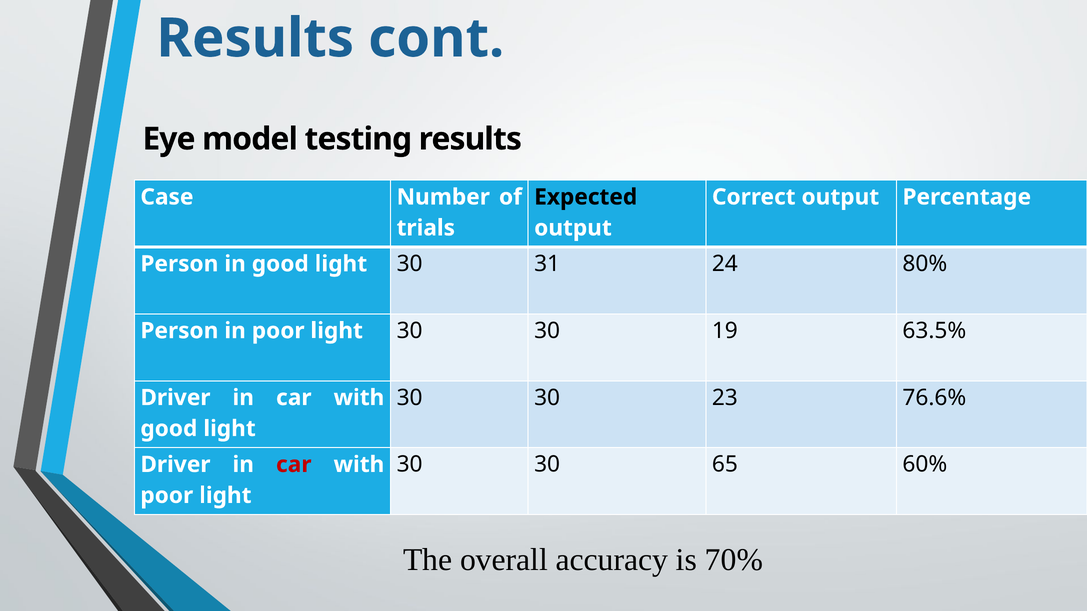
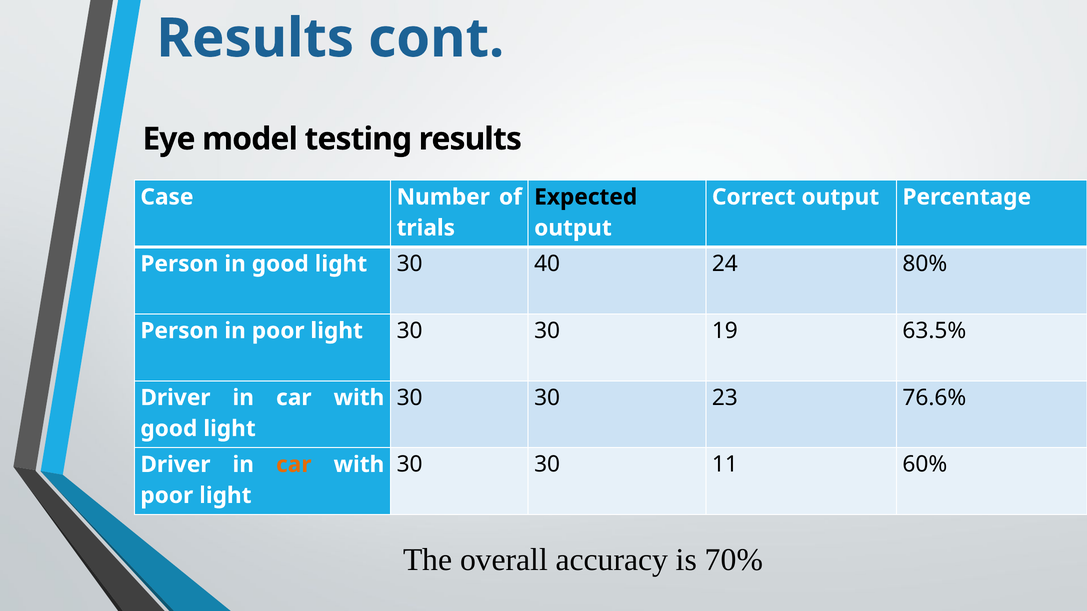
31: 31 -> 40
65: 65 -> 11
car at (294, 465) colour: red -> orange
